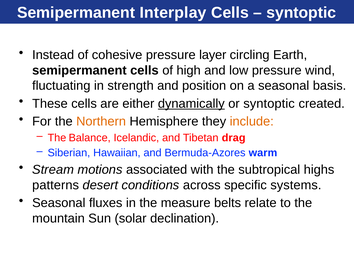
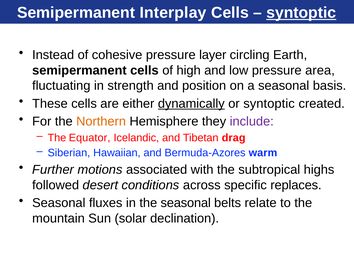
syntoptic at (301, 13) underline: none -> present
wind: wind -> area
include colour: orange -> purple
Balance: Balance -> Equator
Stream: Stream -> Further
patterns: patterns -> followed
systems: systems -> replaces
the measure: measure -> seasonal
